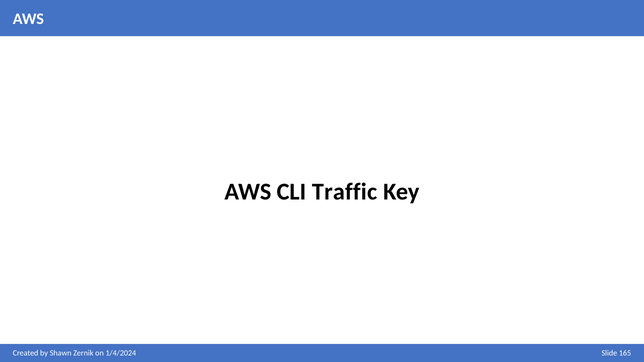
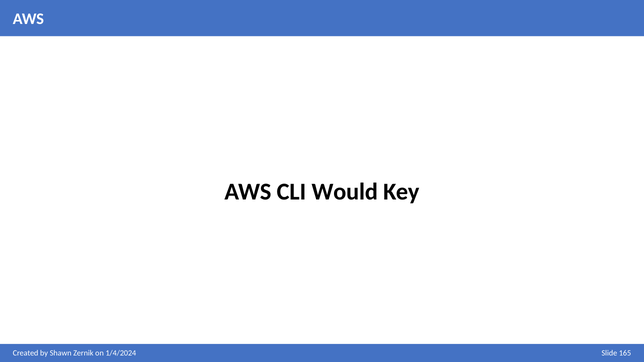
Traffic: Traffic -> Would
